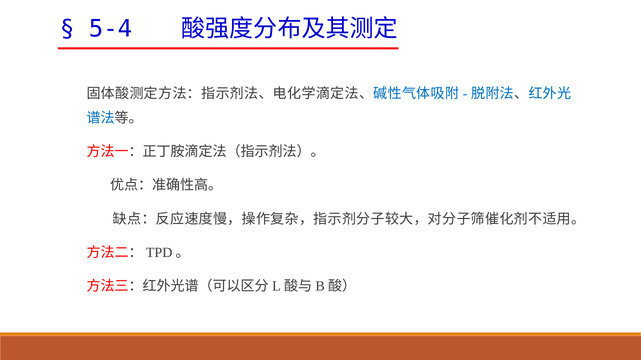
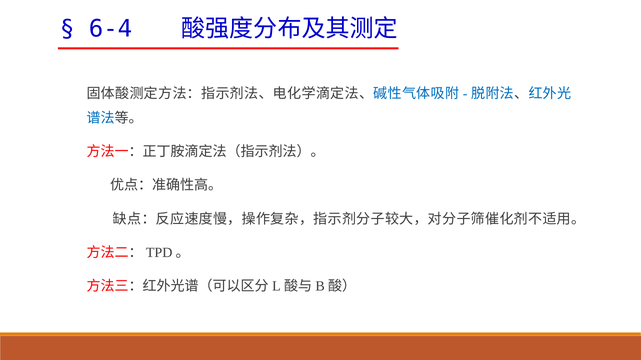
5-4: 5-4 -> 6-4
